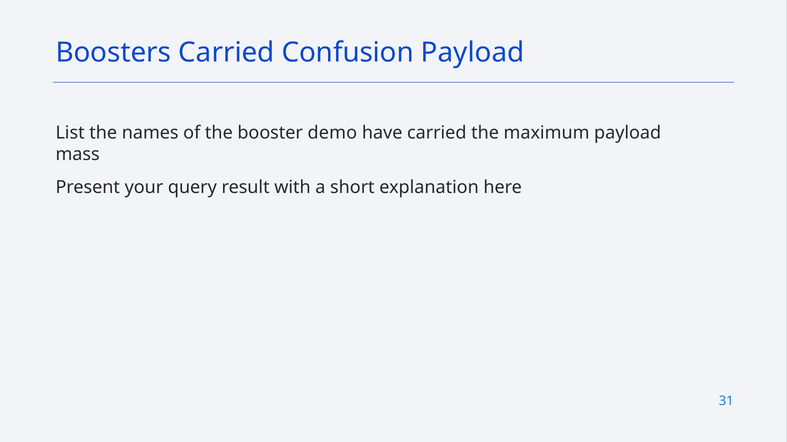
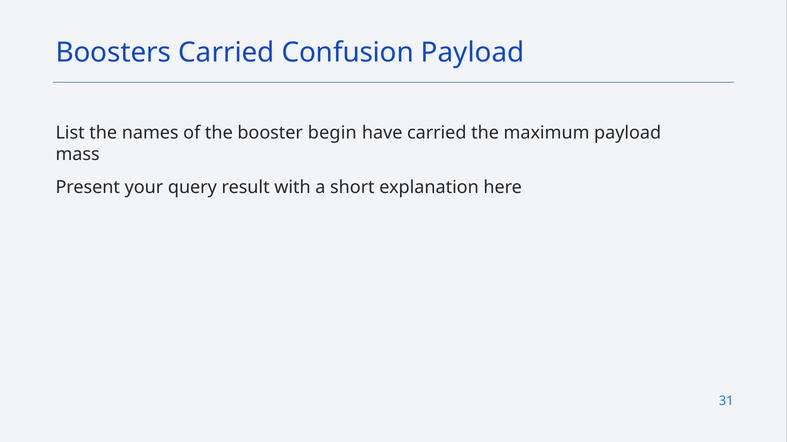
demo: demo -> begin
